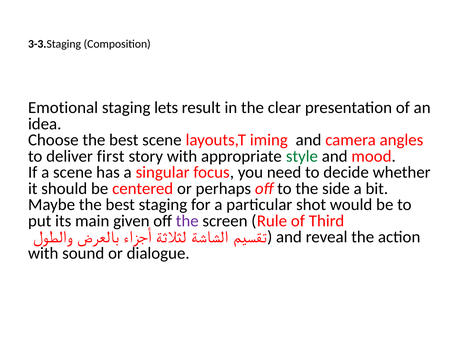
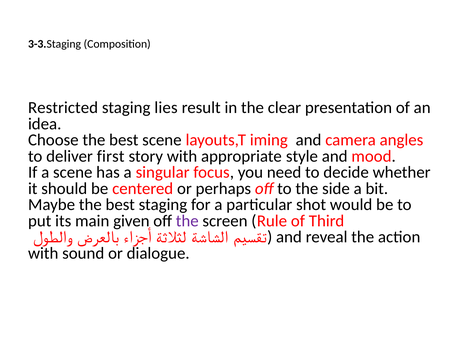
Emotional: Emotional -> Restricted
lets: lets -> lies
style colour: green -> black
